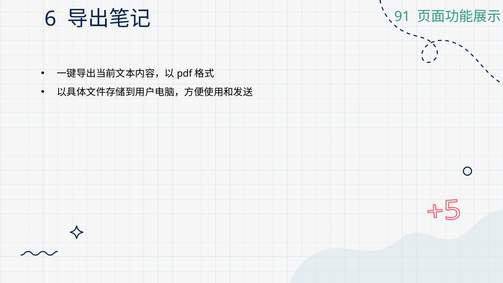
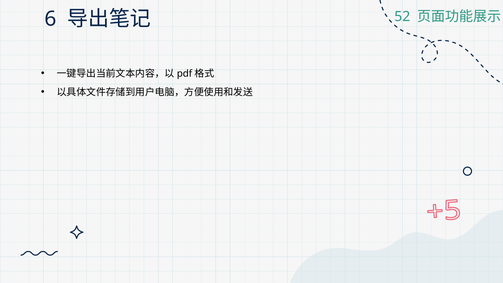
91: 91 -> 52
